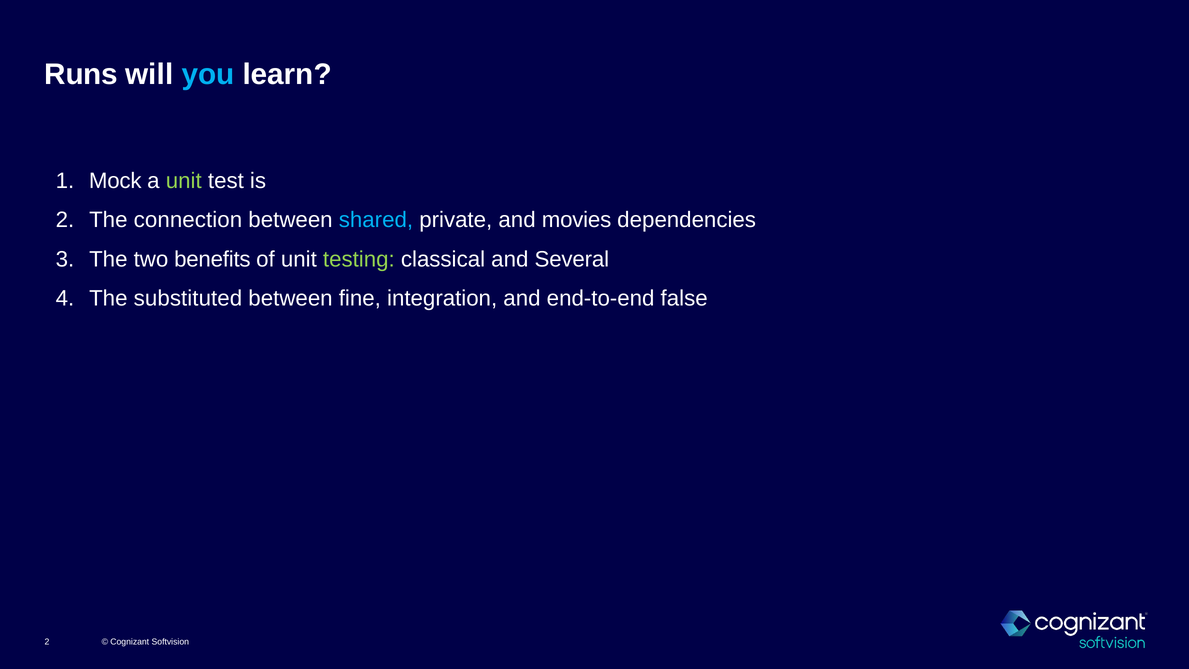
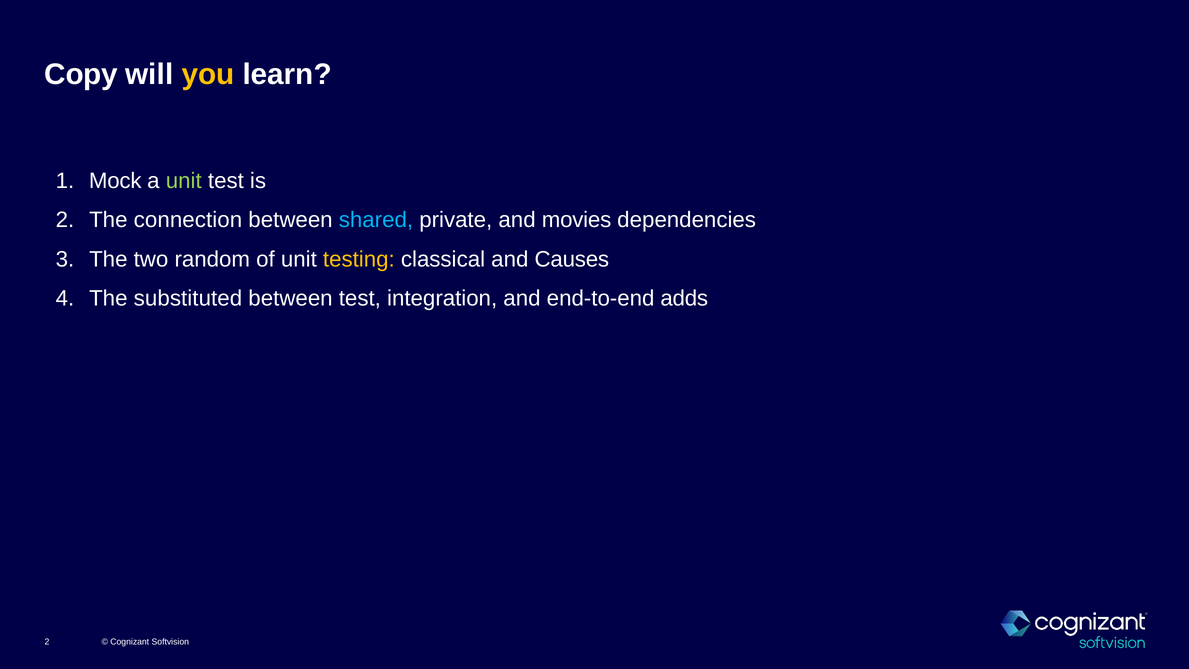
Runs: Runs -> Copy
you colour: light blue -> yellow
benefits: benefits -> random
testing colour: light green -> yellow
Several: Several -> Causes
between fine: fine -> test
false: false -> adds
